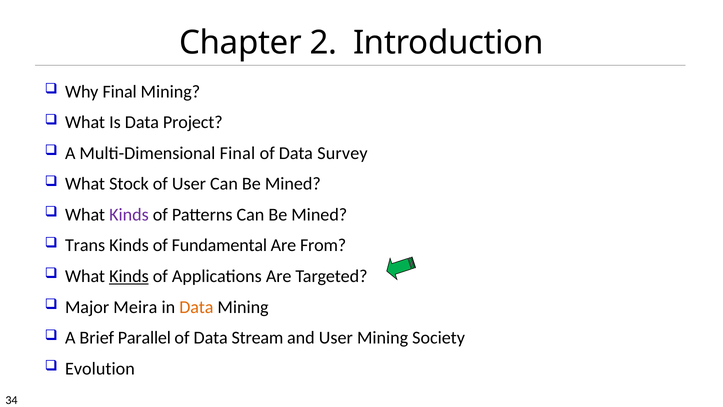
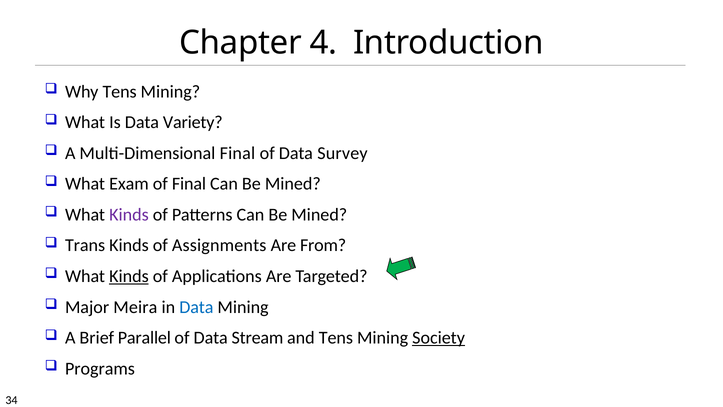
2: 2 -> 4
Why Final: Final -> Tens
Project: Project -> Variety
Stock: Stock -> Exam
of User: User -> Final
Fundamental: Fundamental -> Assignments
Data at (196, 307) colour: orange -> blue
and User: User -> Tens
Society underline: none -> present
Evolution: Evolution -> Programs
